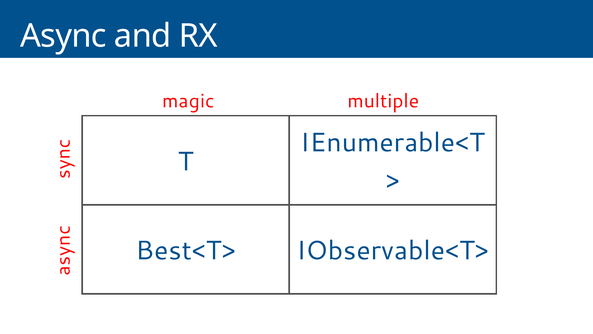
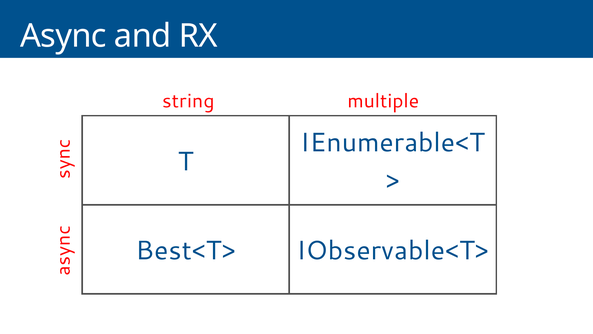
magic: magic -> string
